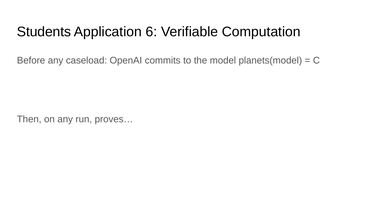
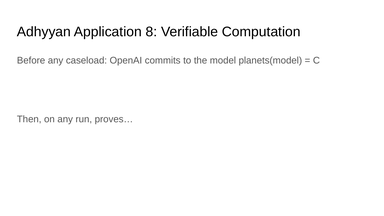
Students: Students -> Adhyyan
6: 6 -> 8
